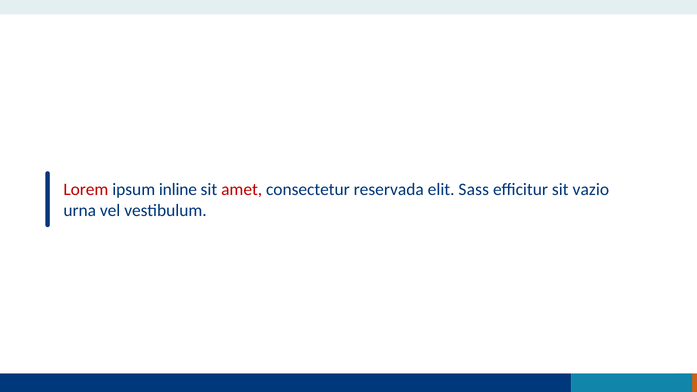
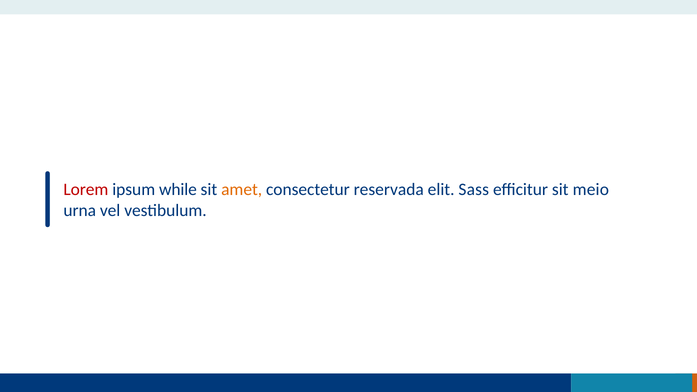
inline: inline -> while
amet colour: red -> orange
vazio: vazio -> meio
